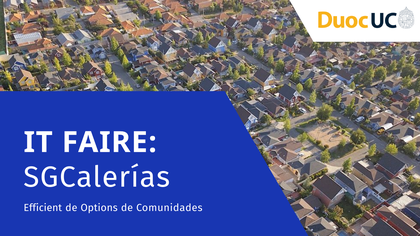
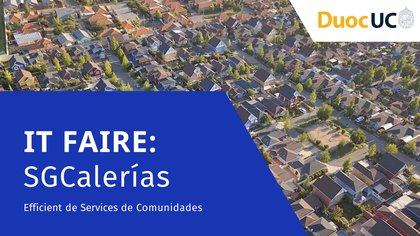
Options: Options -> Services
